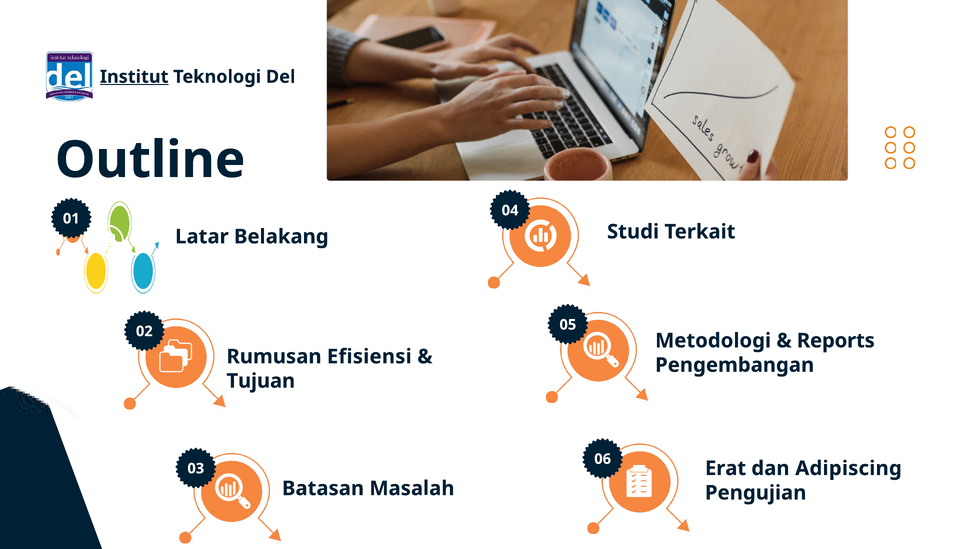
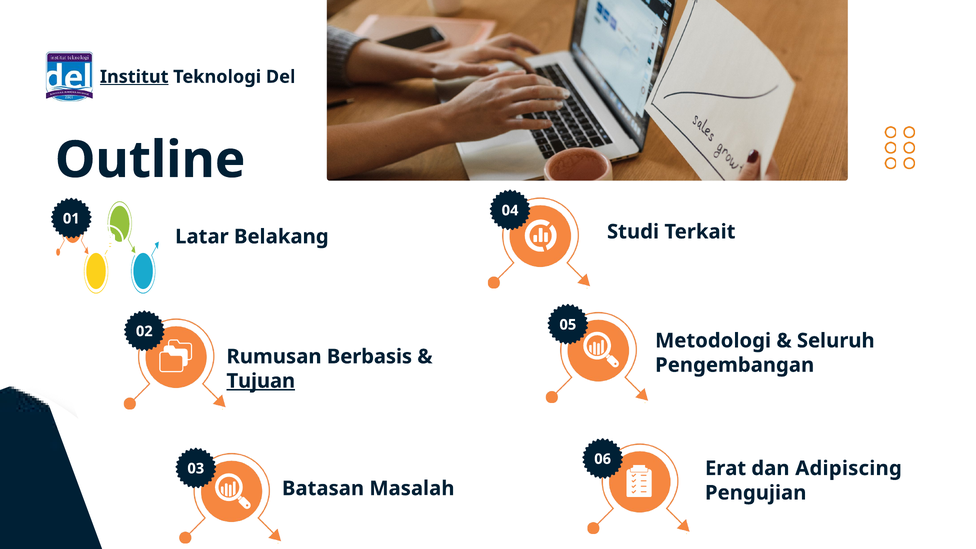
Reports: Reports -> Seluruh
Efisiensi: Efisiensi -> Berbasis
Tujuan underline: none -> present
